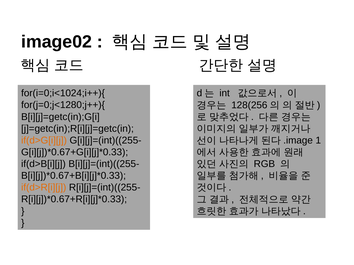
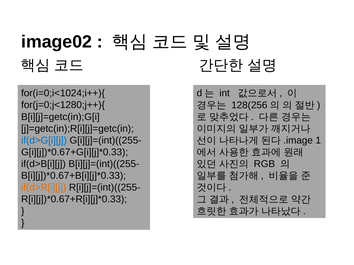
if(d>G[i][j colour: orange -> blue
